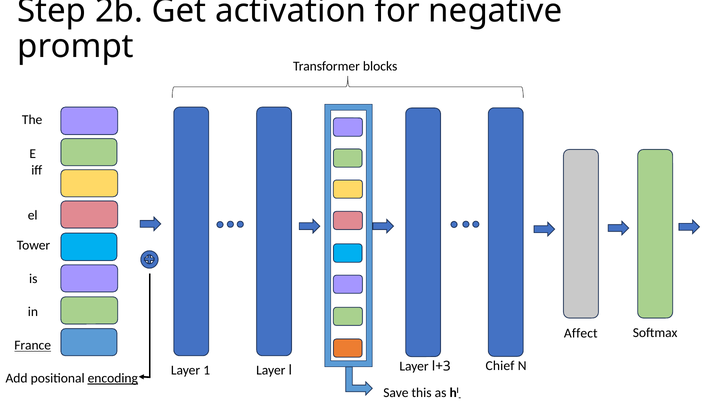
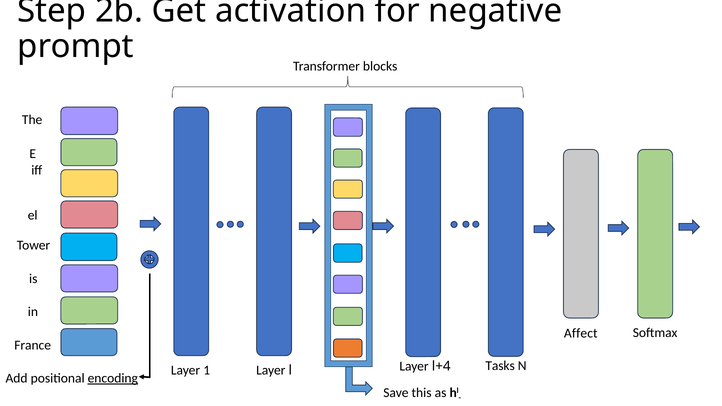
France underline: present -> none
l+3: l+3 -> l+4
Chief: Chief -> Tasks
